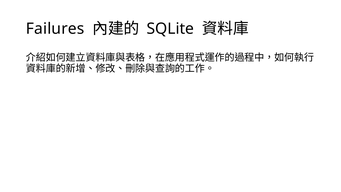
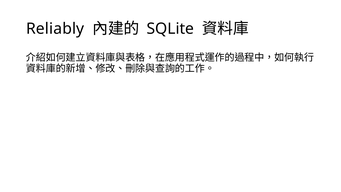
Failures: Failures -> Reliably
